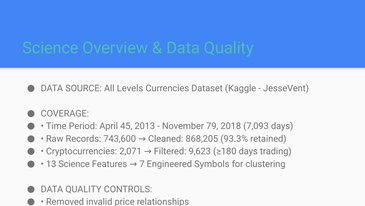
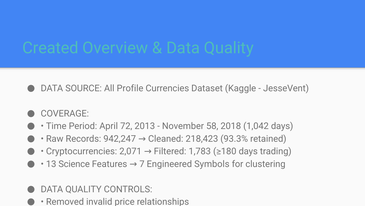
Science at (50, 48): Science -> Created
Levels: Levels -> Profile
45: 45 -> 72
79: 79 -> 58
7,093: 7,093 -> 1,042
743,600: 743,600 -> 942,247
868,205: 868,205 -> 218,423
9,623: 9,623 -> 1,783
